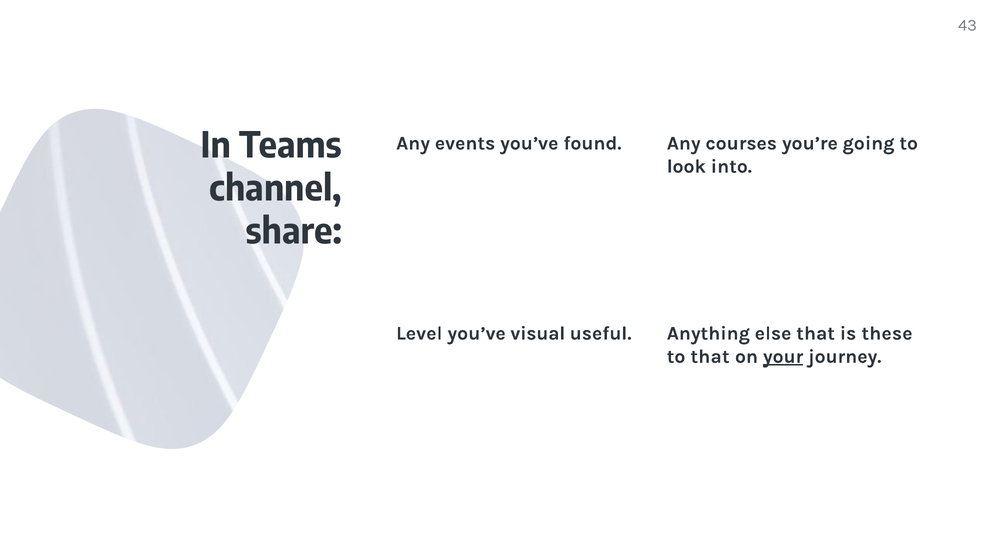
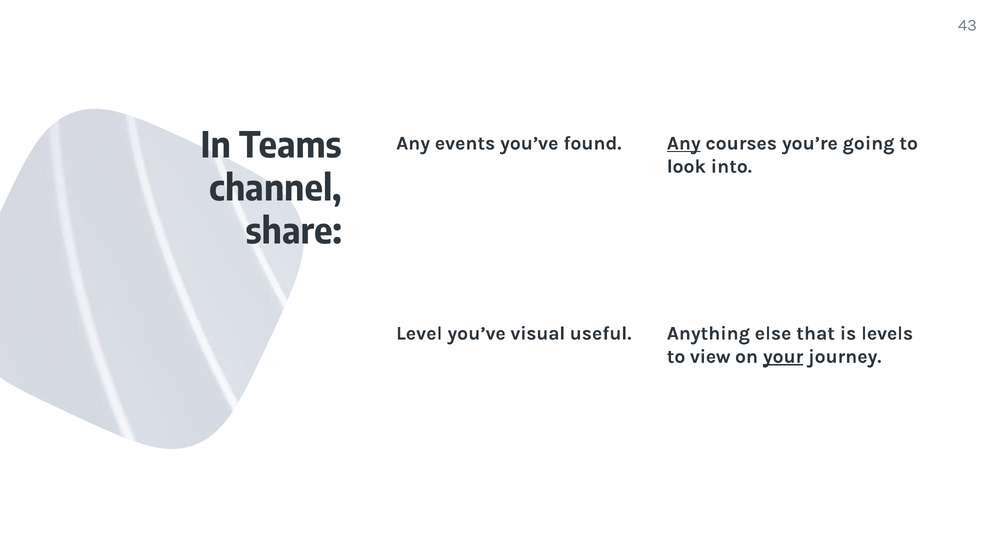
Any at (684, 143) underline: none -> present
these: these -> levels
to that: that -> view
